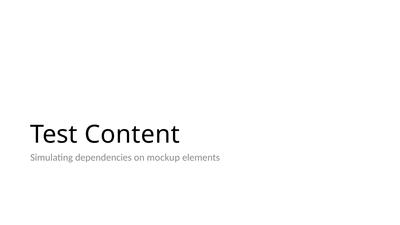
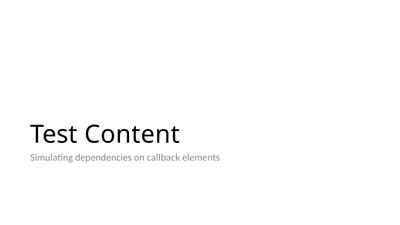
mockup: mockup -> callback
